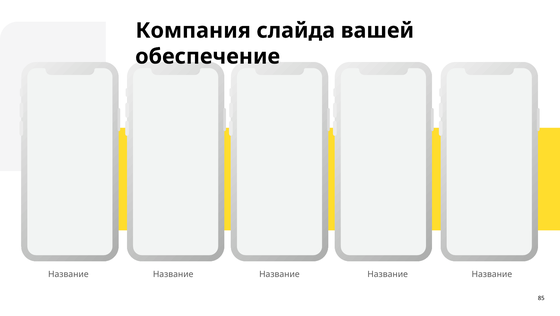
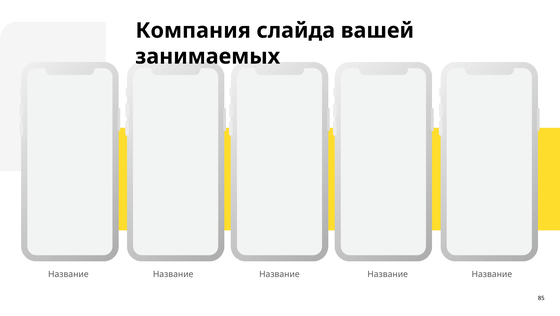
обеспечение: обеспечение -> занимаемых
